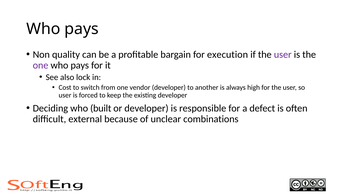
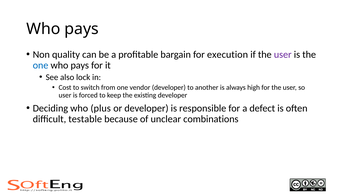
one at (41, 65) colour: purple -> blue
built: built -> plus
external: external -> testable
